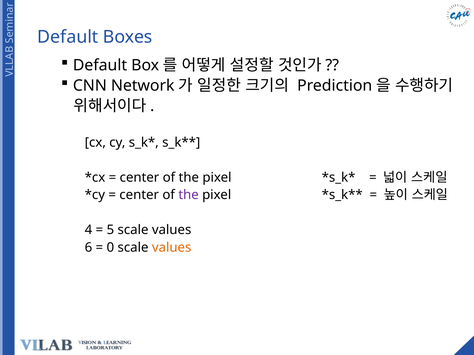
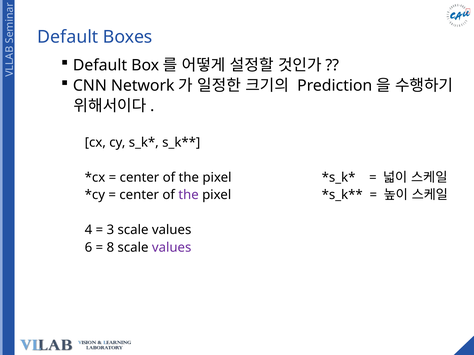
5: 5 -> 3
0: 0 -> 8
values at (172, 248) colour: orange -> purple
